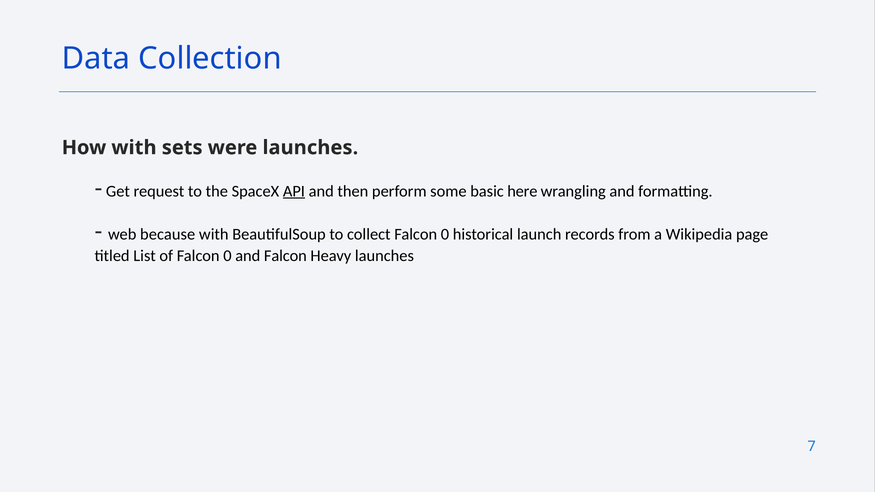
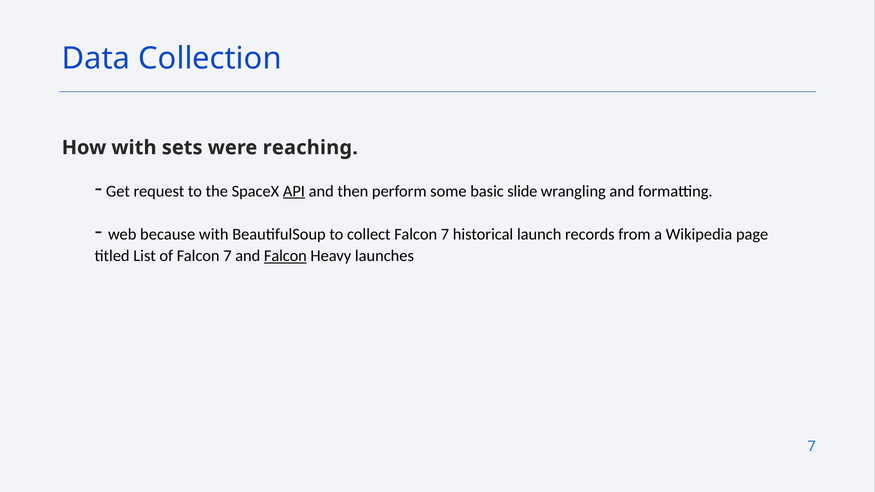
were launches: launches -> reaching
here: here -> slide
collect Falcon 0: 0 -> 7
of Falcon 0: 0 -> 7
Falcon at (285, 256) underline: none -> present
